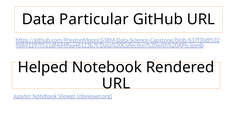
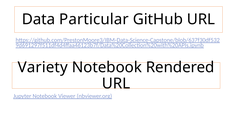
Helped: Helped -> Variety
